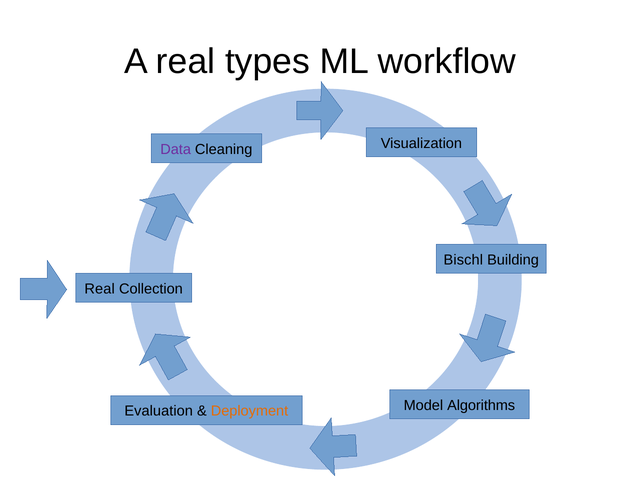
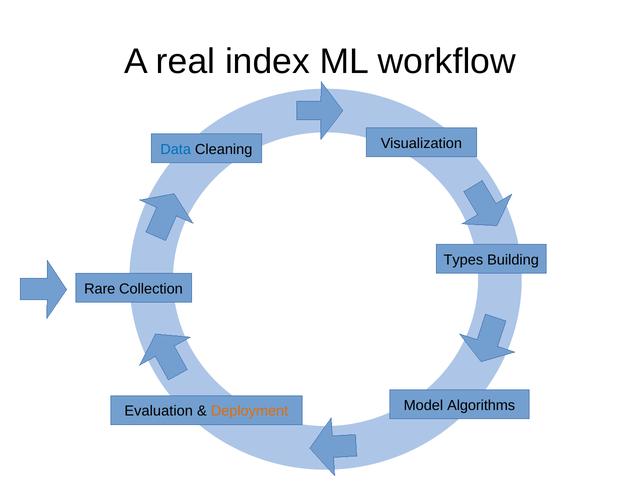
types: types -> index
Data colour: purple -> blue
Bischl: Bischl -> Types
Real at (100, 289): Real -> Rare
